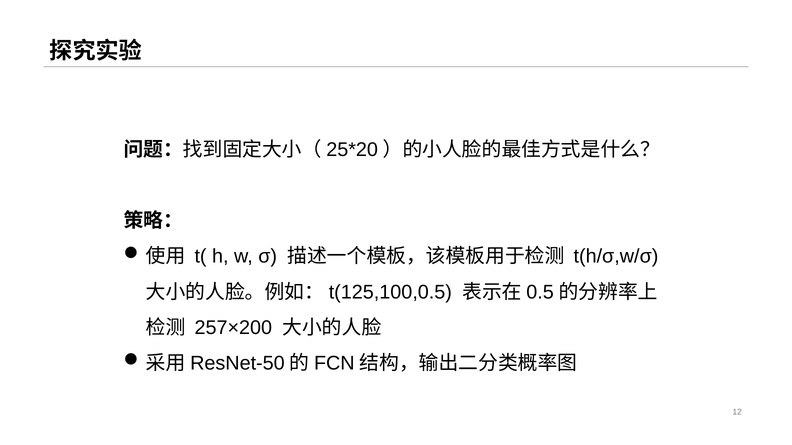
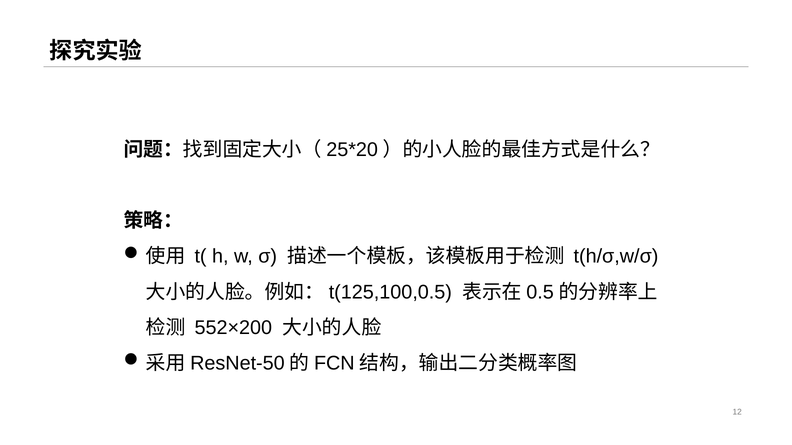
257×200: 257×200 -> 552×200
